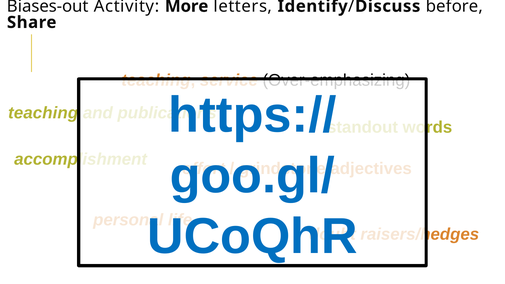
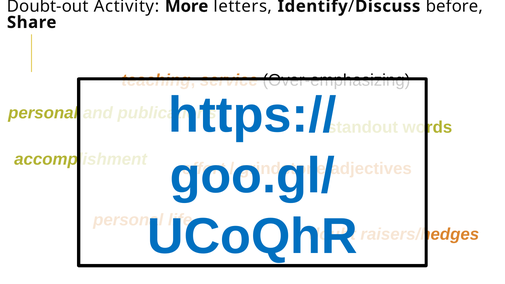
Biases-out: Biases-out -> Doubt-out
teaching at (43, 113): teaching -> personal
